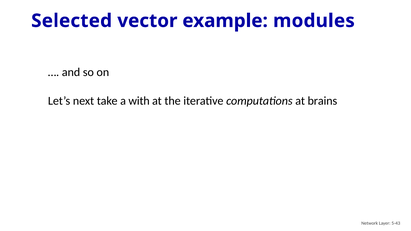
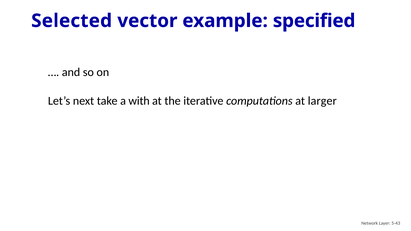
modules: modules -> specified
brains: brains -> larger
